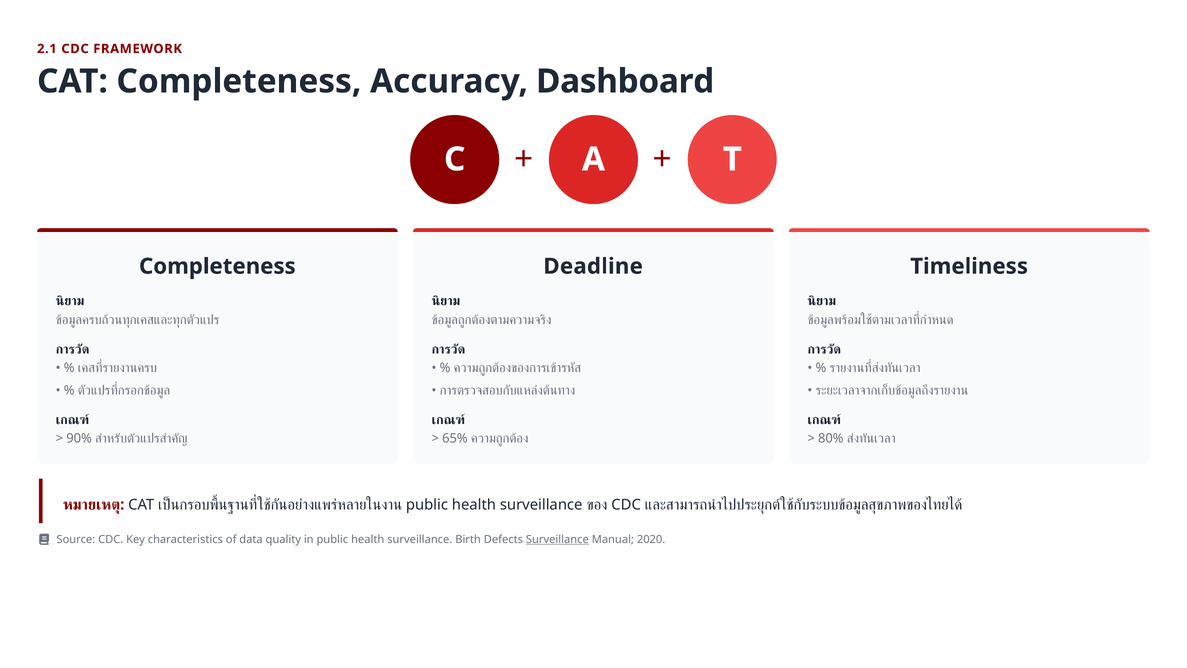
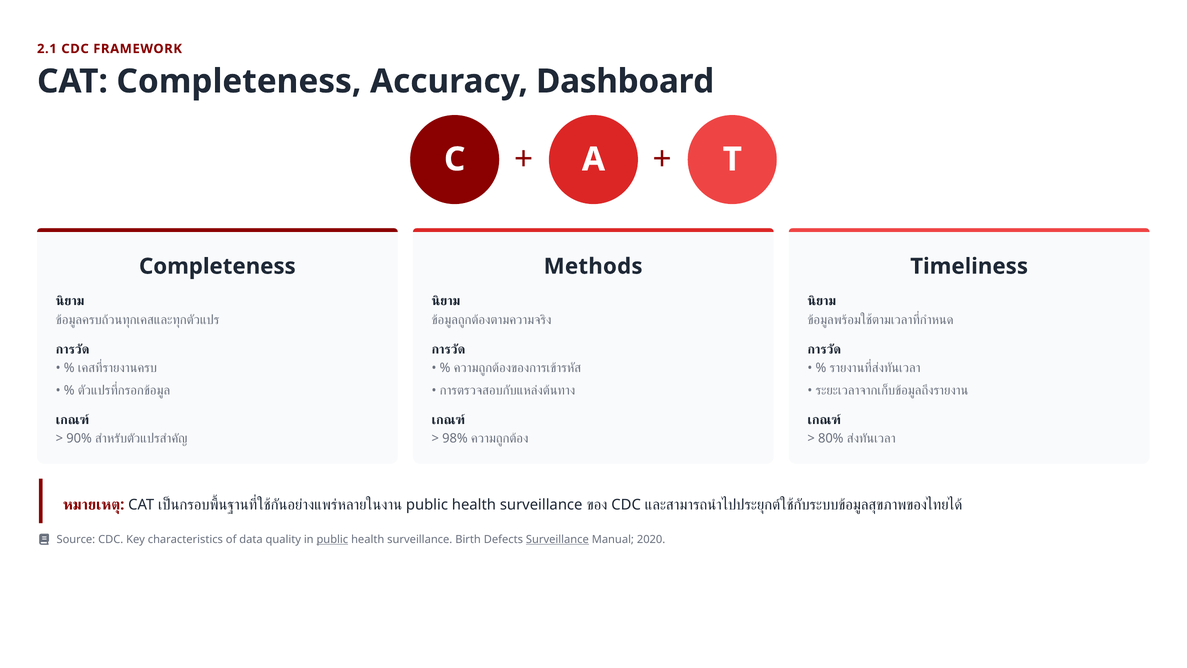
Deadline: Deadline -> Methods
65%: 65% -> 98%
public at (332, 539) underline: none -> present
